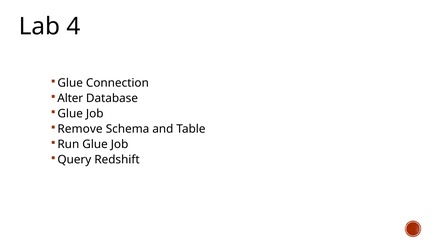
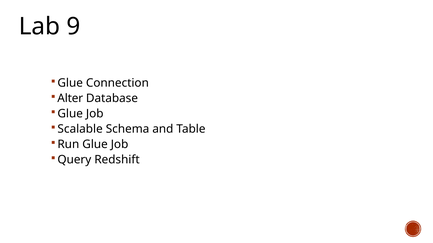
4: 4 -> 9
Remove: Remove -> Scalable
